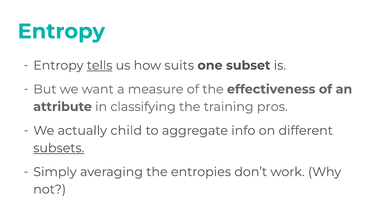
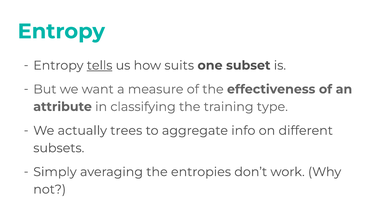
pros: pros -> type
child: child -> trees
subsets underline: present -> none
